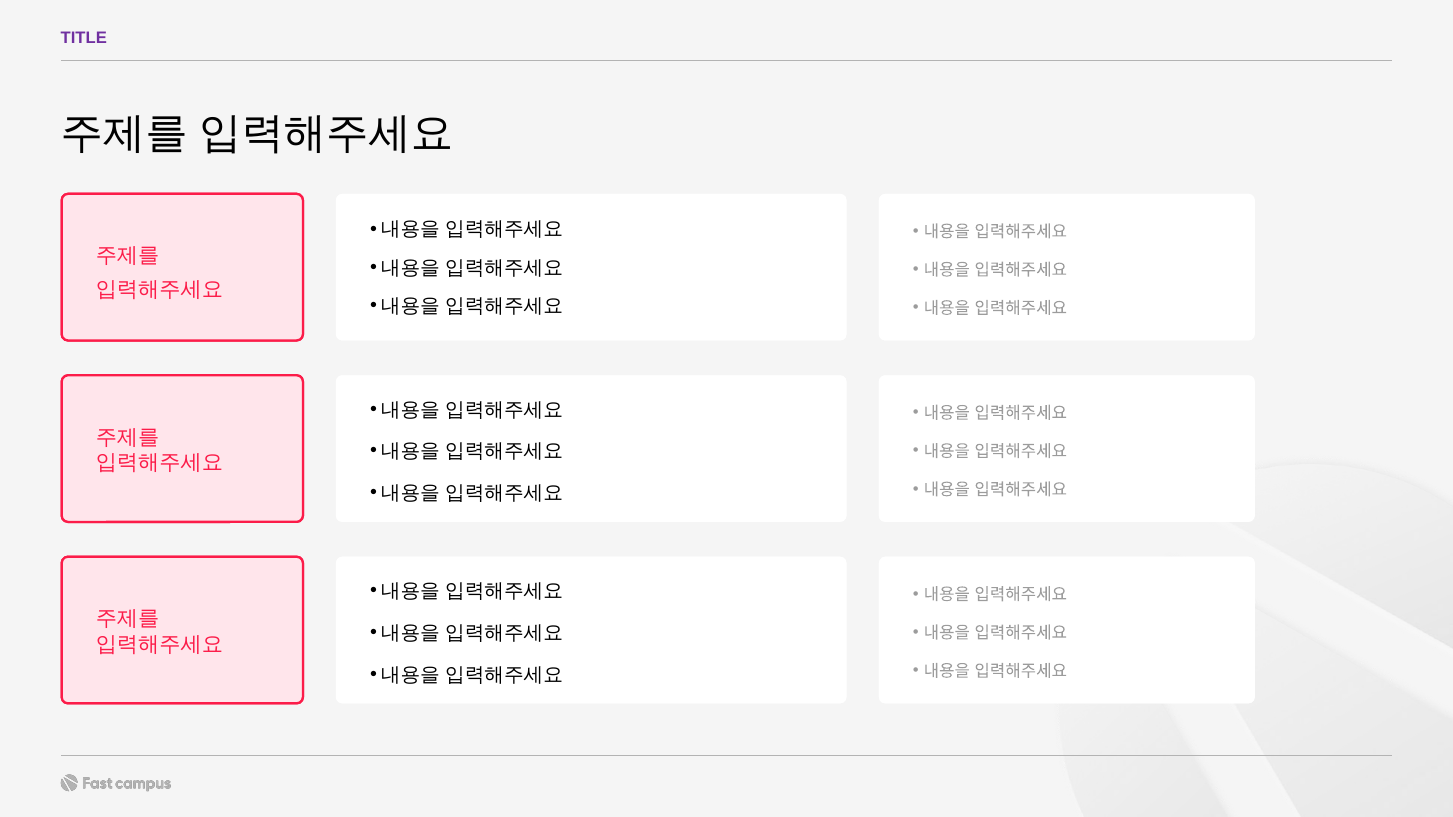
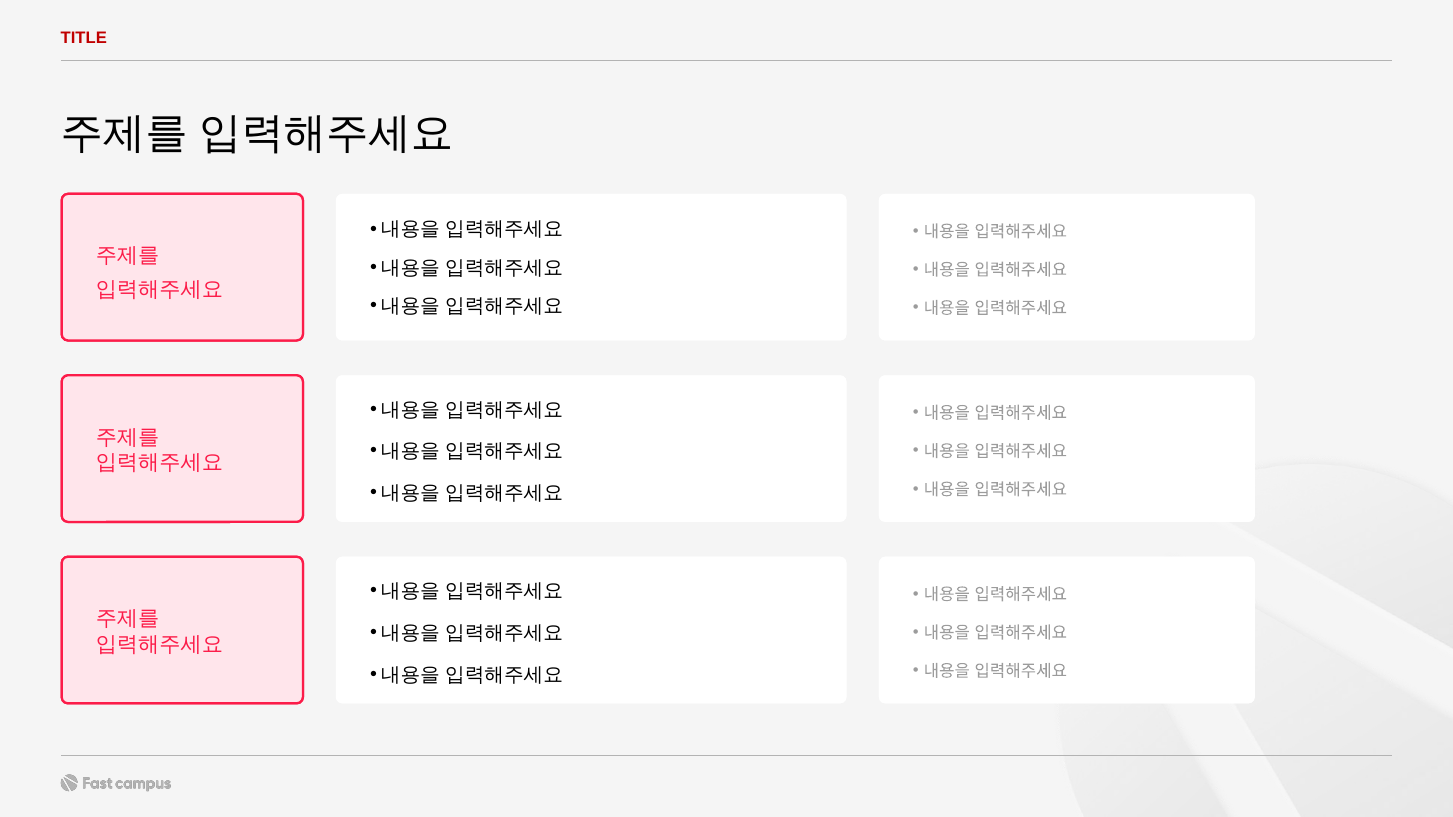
TITLE colour: purple -> red
